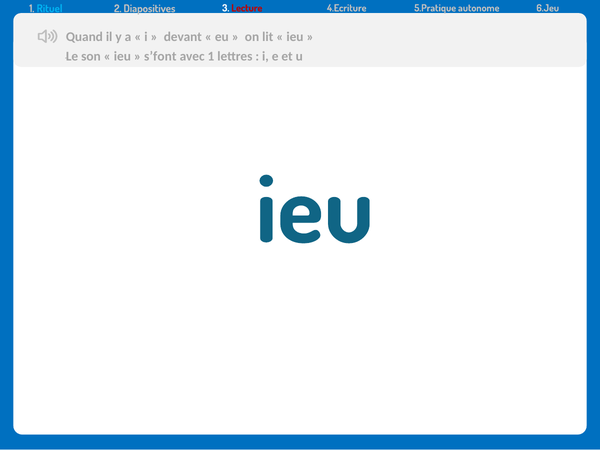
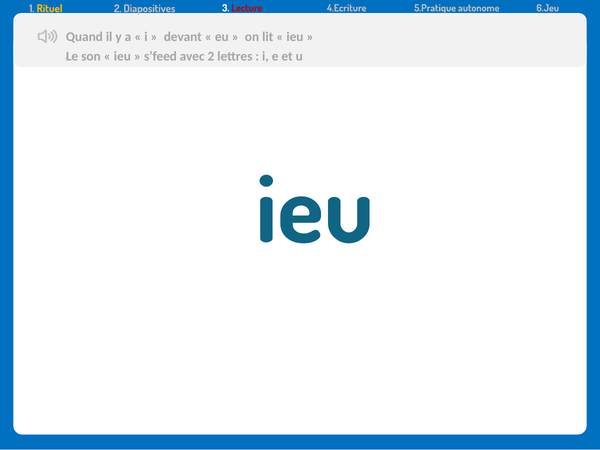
Rituel colour: light blue -> yellow
s’font: s’font -> s’feed
avec 1: 1 -> 2
